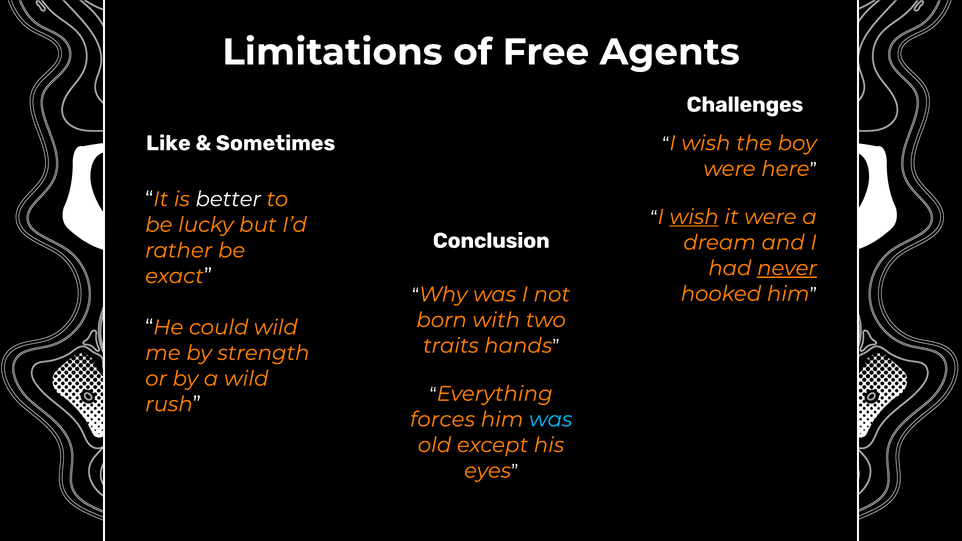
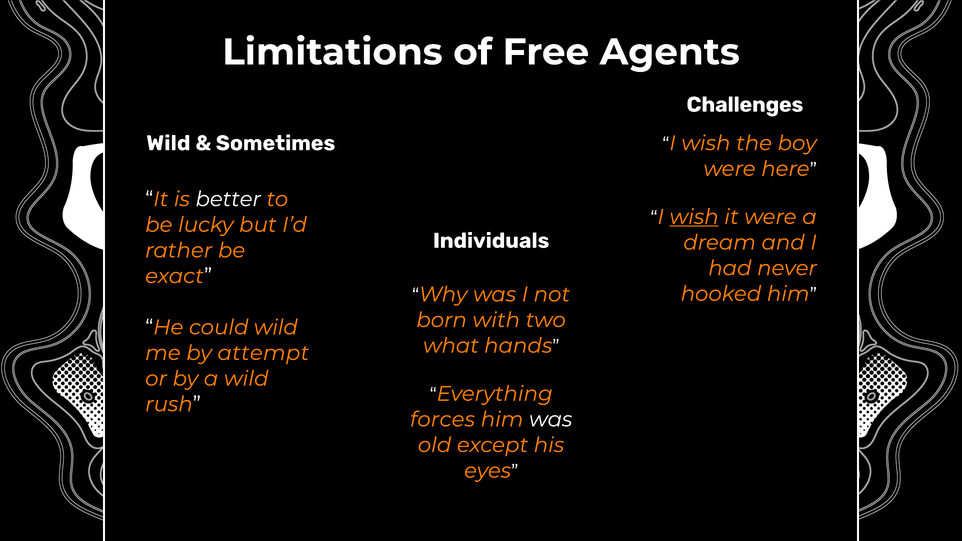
Like at (168, 143): Like -> Wild
Conclusion: Conclusion -> Individuals
never underline: present -> none
traits: traits -> what
strength: strength -> attempt
was at (551, 420) colour: light blue -> white
